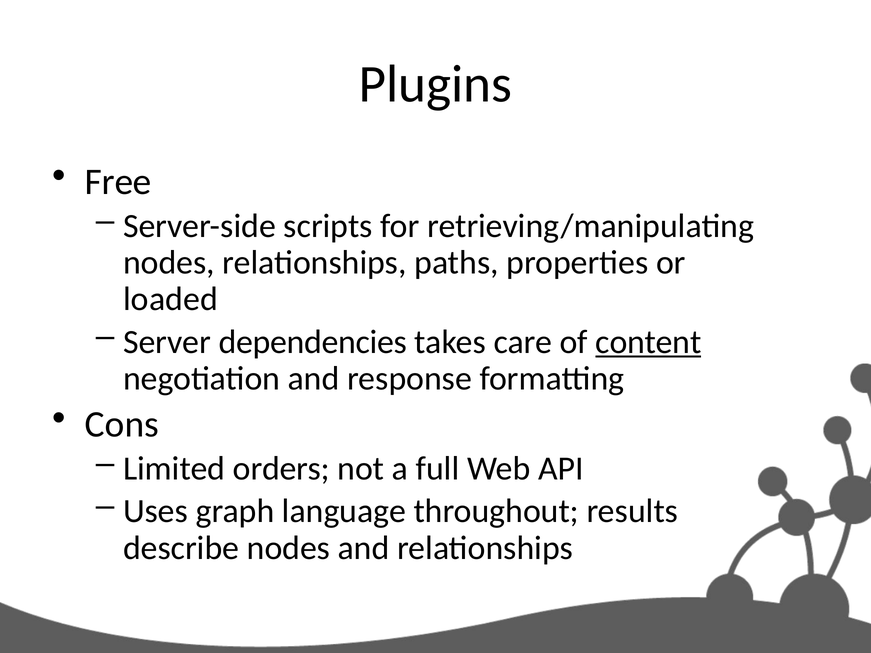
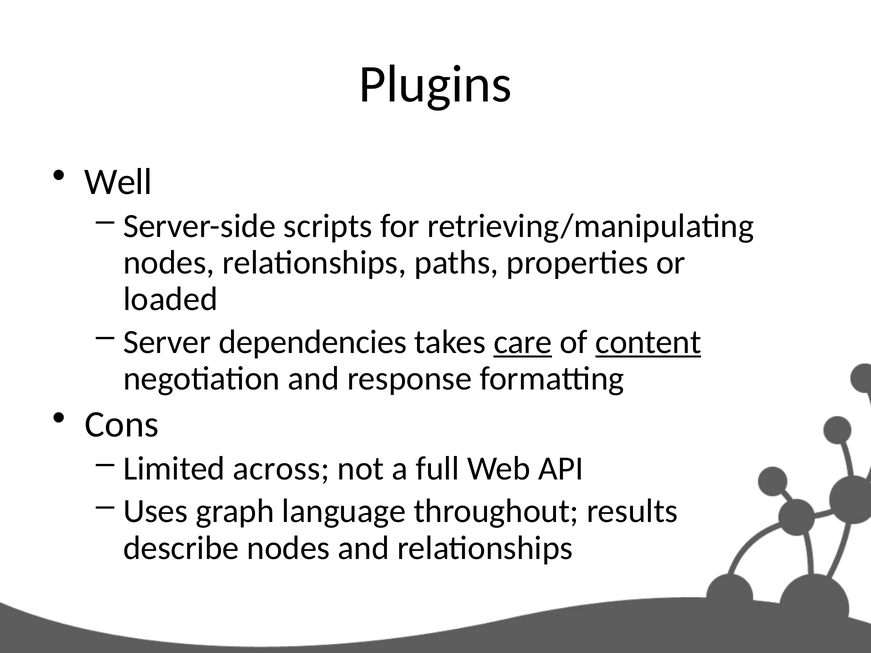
Free: Free -> Well
care underline: none -> present
orders: orders -> across
